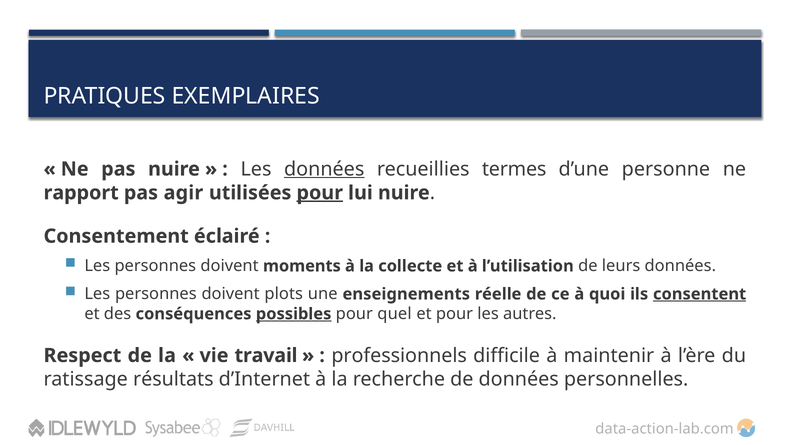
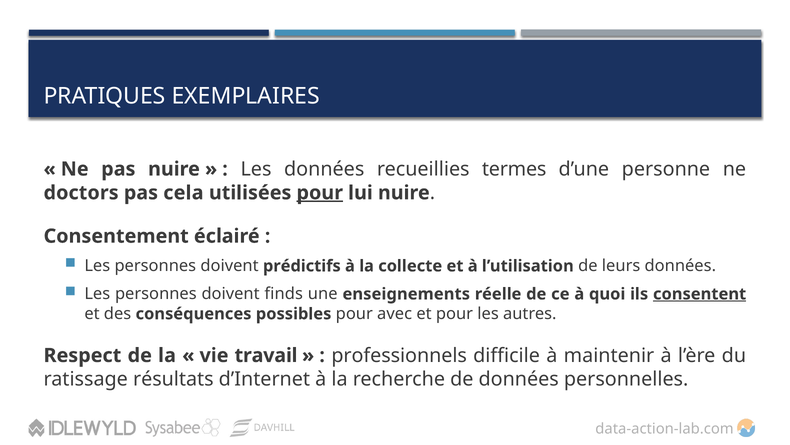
données at (324, 169) underline: present -> none
rapport: rapport -> doctors
agir: agir -> cela
moments: moments -> prédictifs
plots: plots -> finds
possibles underline: present -> none
quel: quel -> avec
